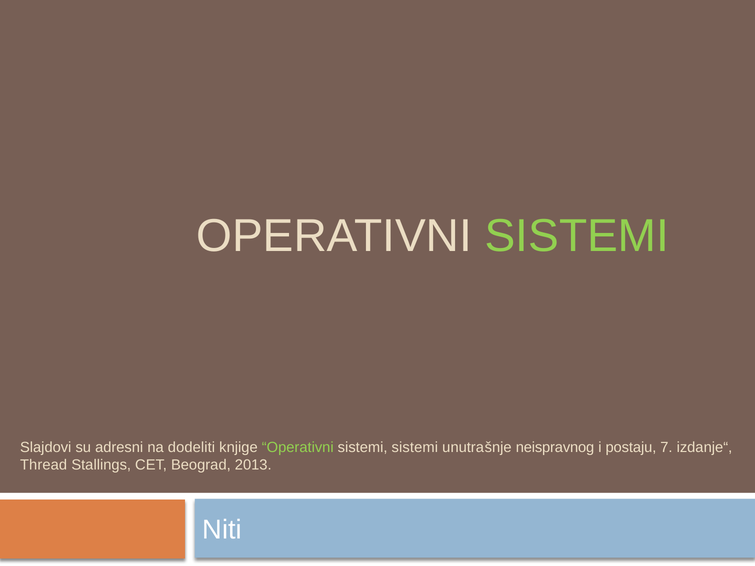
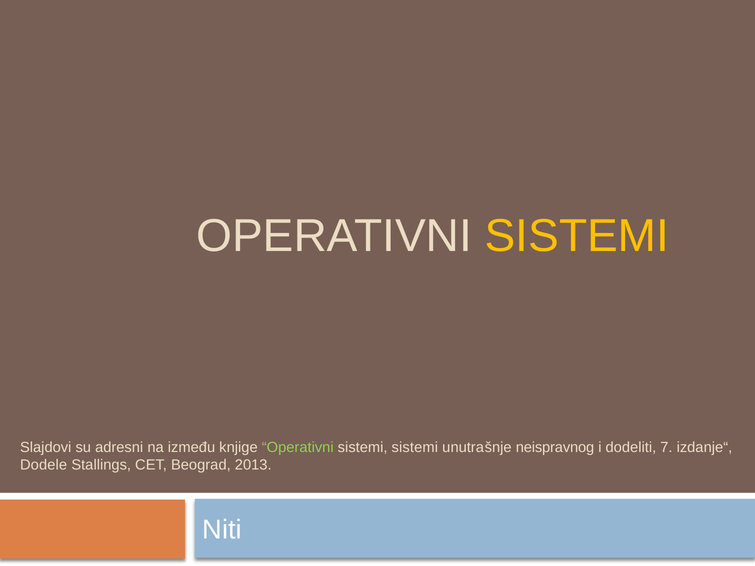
SISTEMI at (577, 236) colour: light green -> yellow
dodeliti: dodeliti -> između
postaju: postaju -> dodeliti
Thread: Thread -> Dodele
